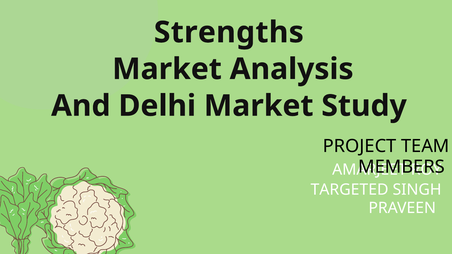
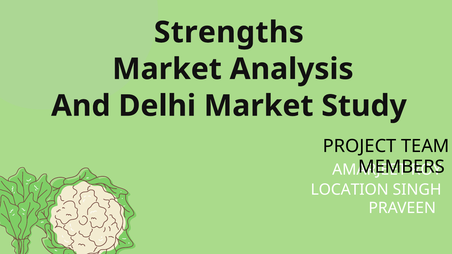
TARGETED: TARGETED -> LOCATION
